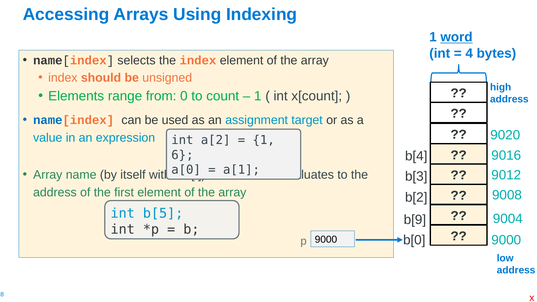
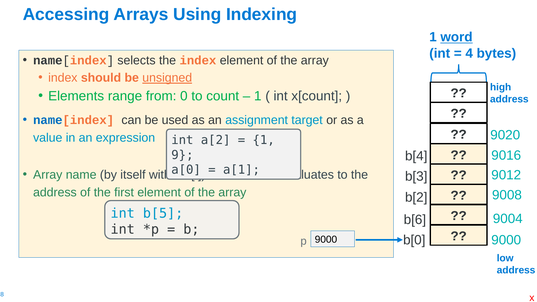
unsigned underline: none -> present
6: 6 -> 9
b[9: b[9 -> b[6
